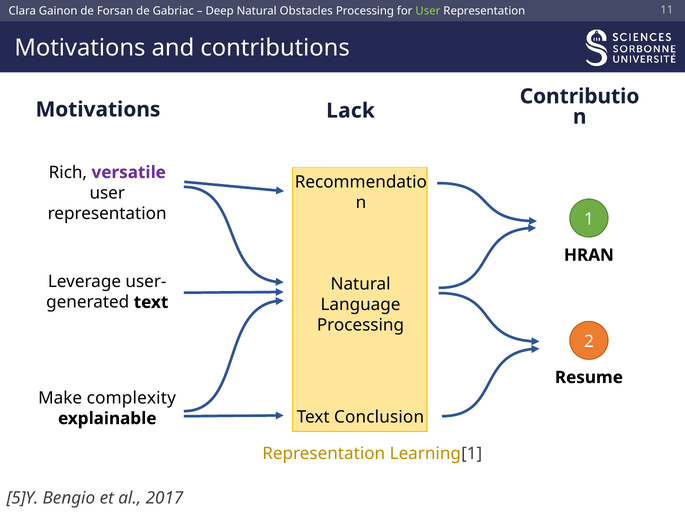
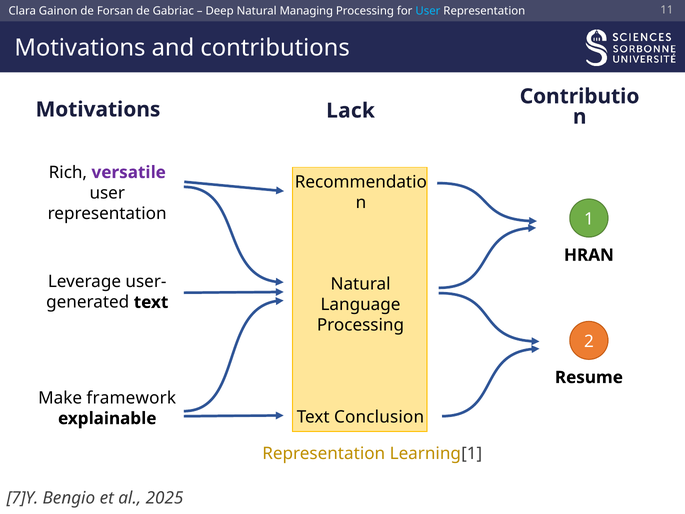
Obstacles: Obstacles -> Managing
User at (428, 11) colour: light green -> light blue
complexity: complexity -> framework
5]Y: 5]Y -> 7]Y
2017: 2017 -> 2025
